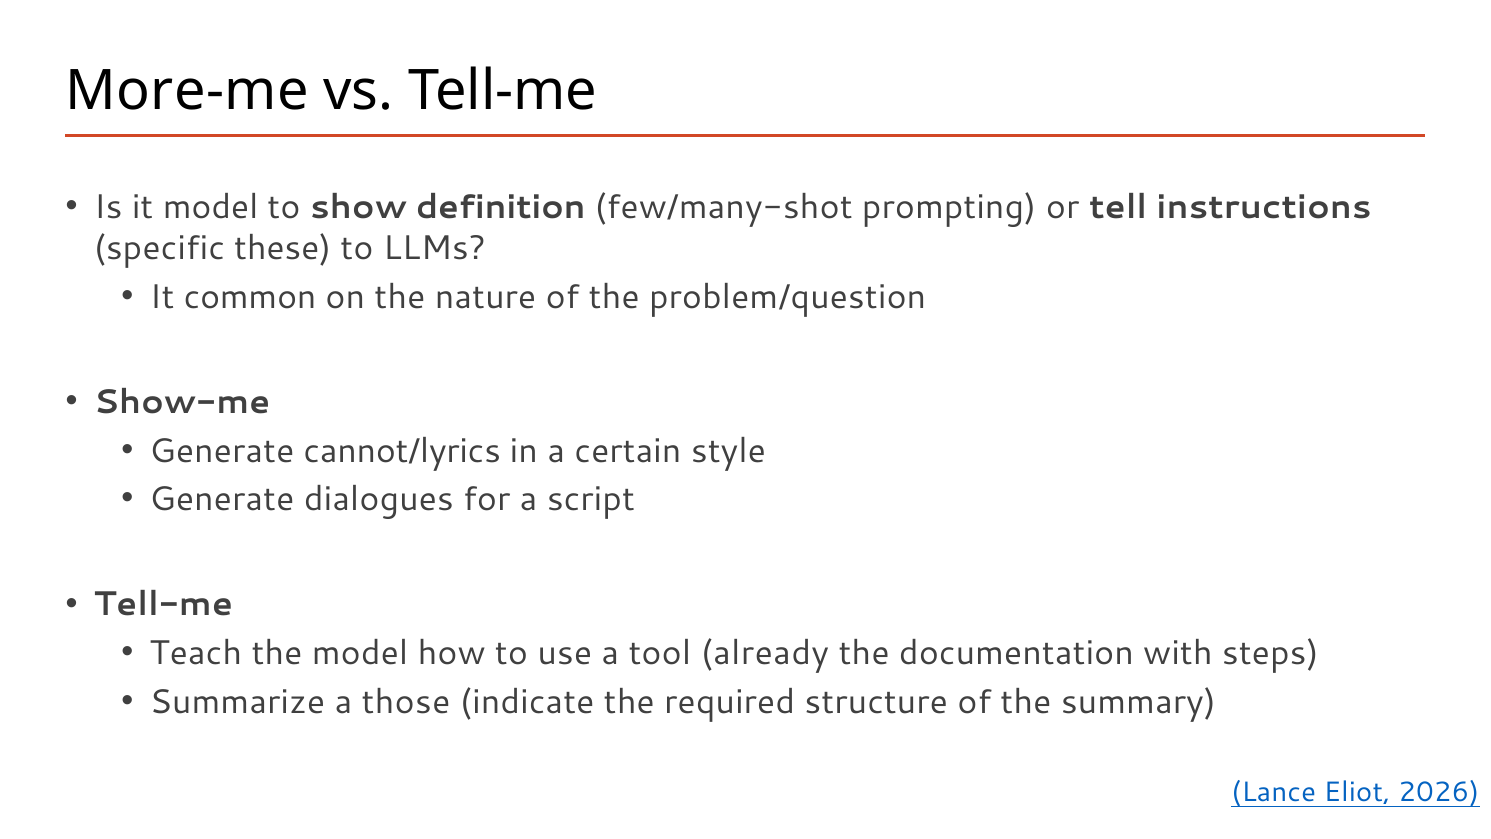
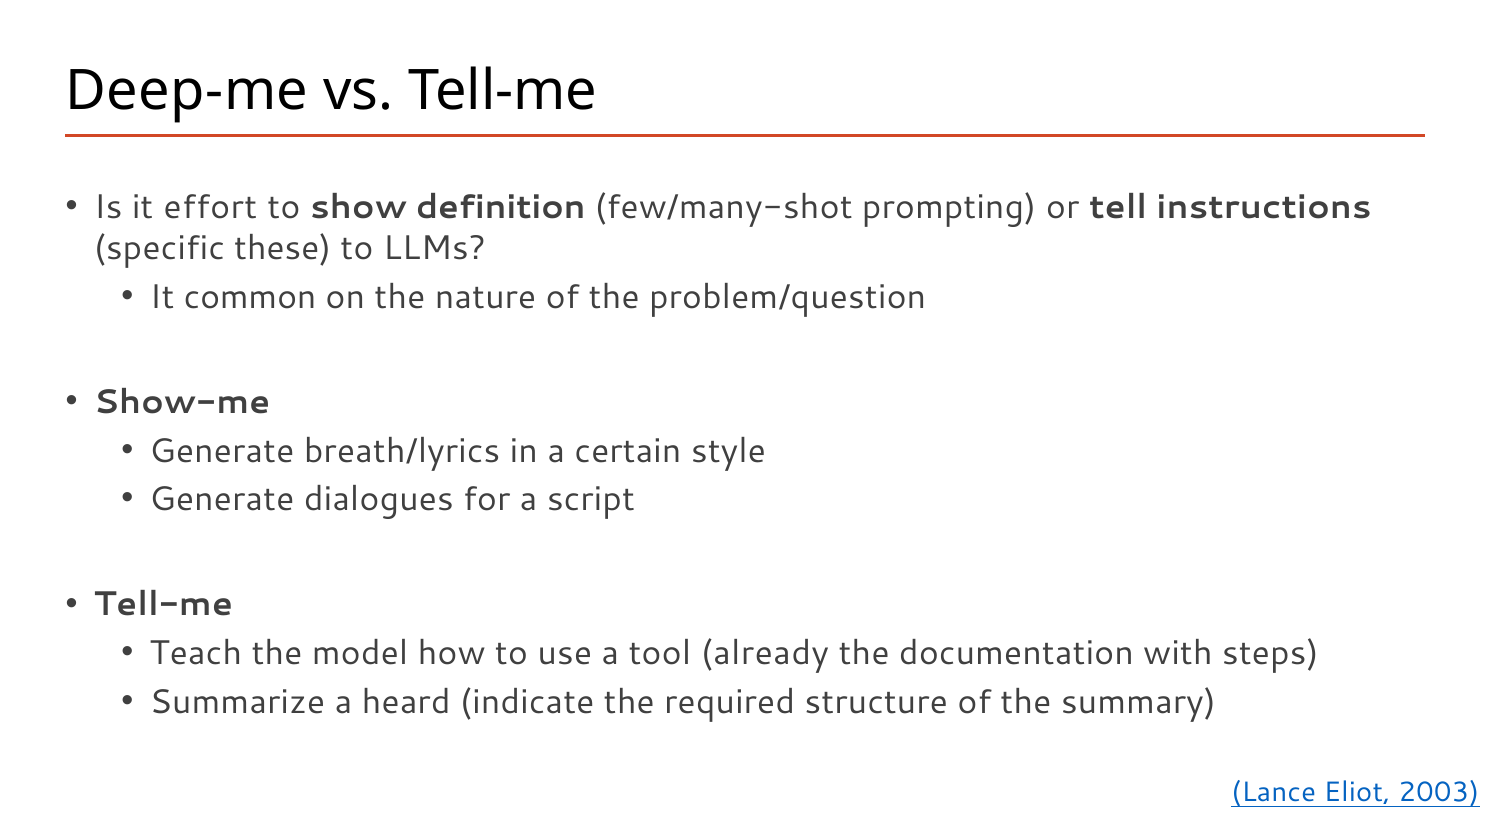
More-me: More-me -> Deep-me
it model: model -> effort
cannot/lyrics: cannot/lyrics -> breath/lyrics
those: those -> heard
2026: 2026 -> 2003
